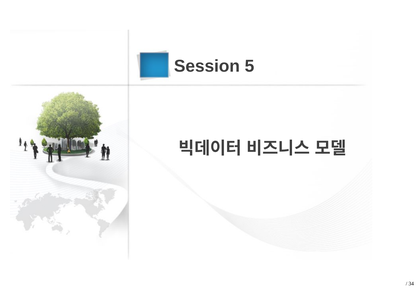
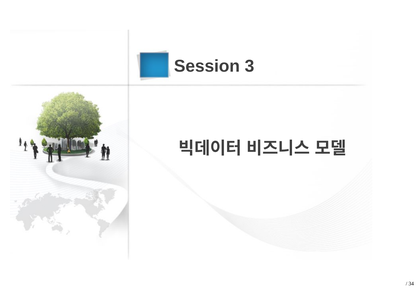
5: 5 -> 3
